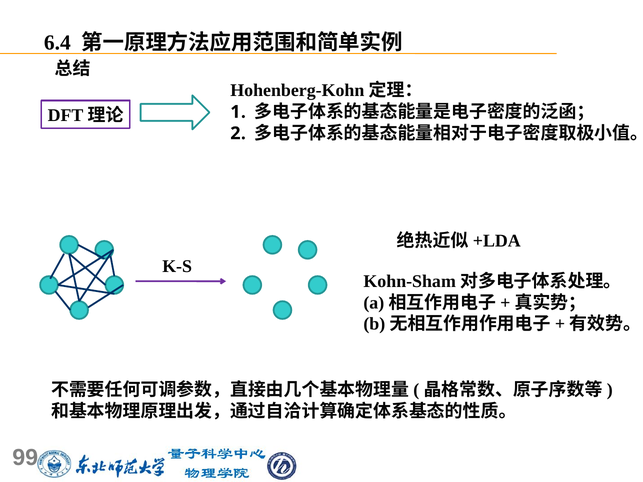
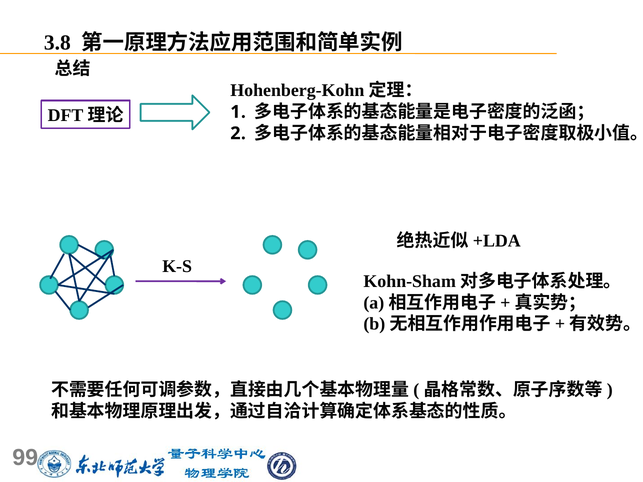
6.4: 6.4 -> 3.8
